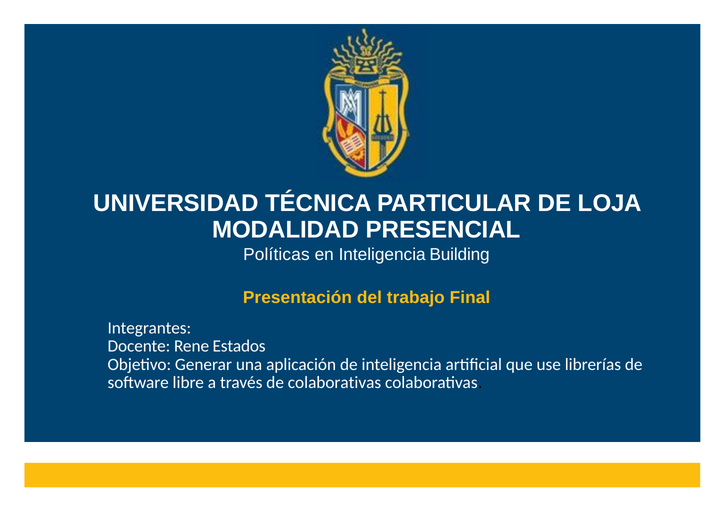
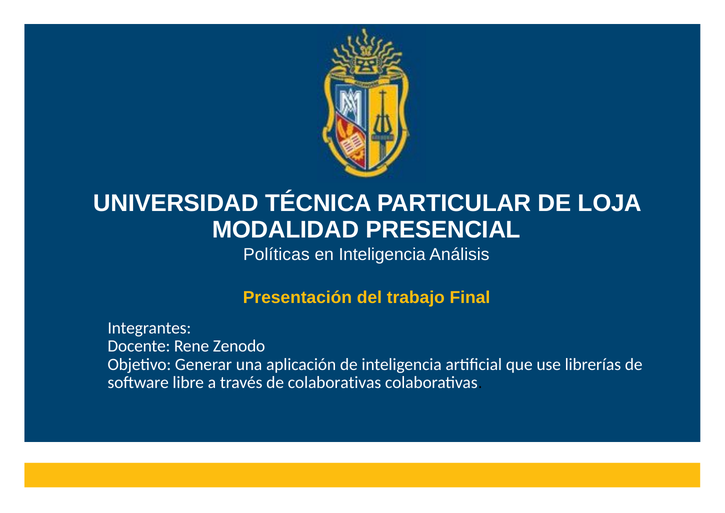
Building: Building -> Análisis
Estados: Estados -> Zenodo
